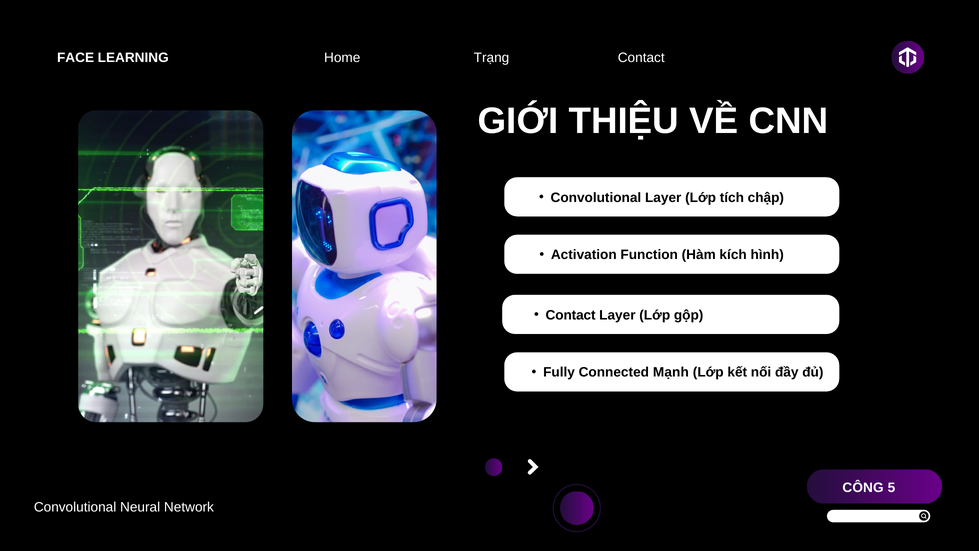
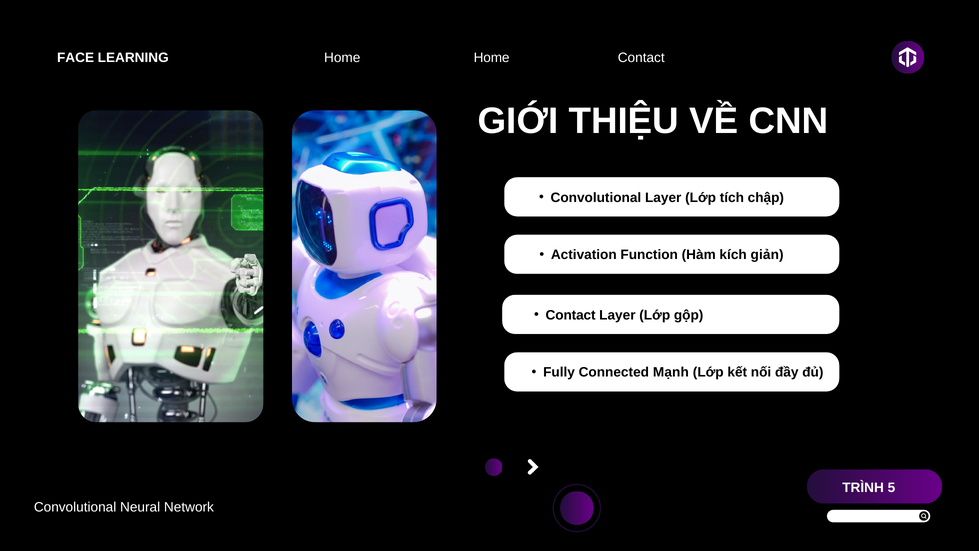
Home Trạng: Trạng -> Home
hình: hình -> giản
CÔNG: CÔNG -> TRÌNH
